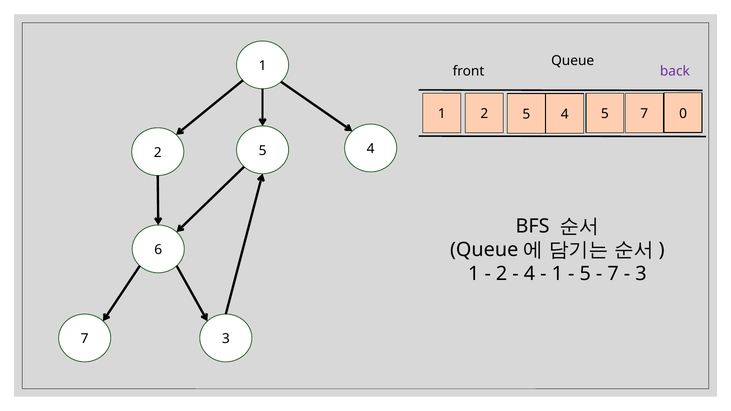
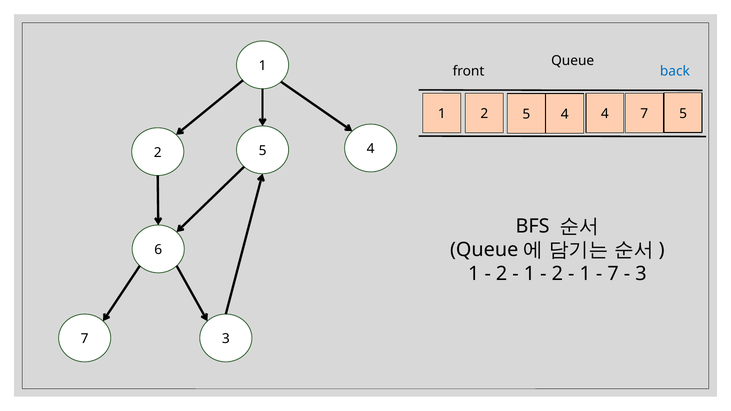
back colour: purple -> blue
4 5: 5 -> 4
7 0: 0 -> 5
4 at (529, 274): 4 -> 1
1 at (557, 274): 1 -> 2
5 at (585, 274): 5 -> 1
